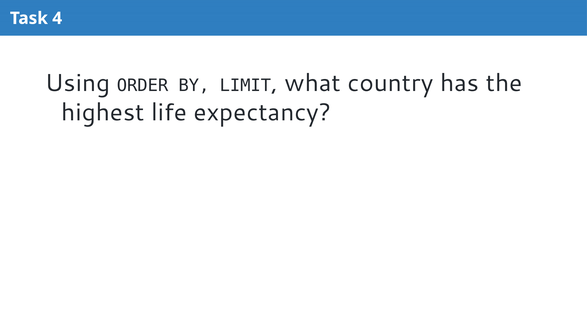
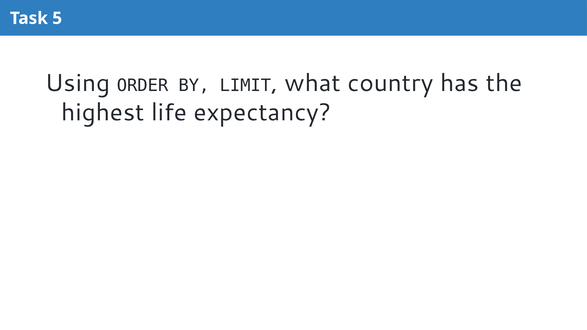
4: 4 -> 5
